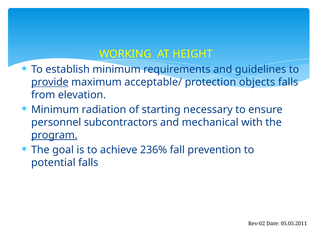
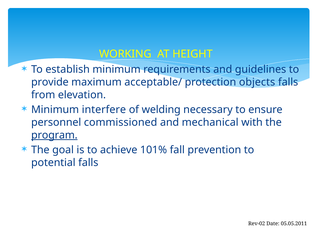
provide underline: present -> none
radiation: radiation -> interfere
starting: starting -> welding
subcontractors: subcontractors -> commissioned
236%: 236% -> 101%
